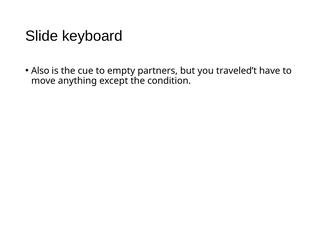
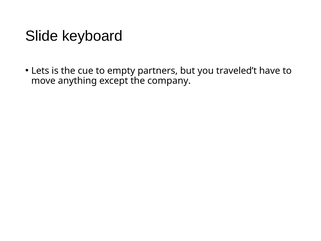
Also: Also -> Lets
condition: condition -> company
